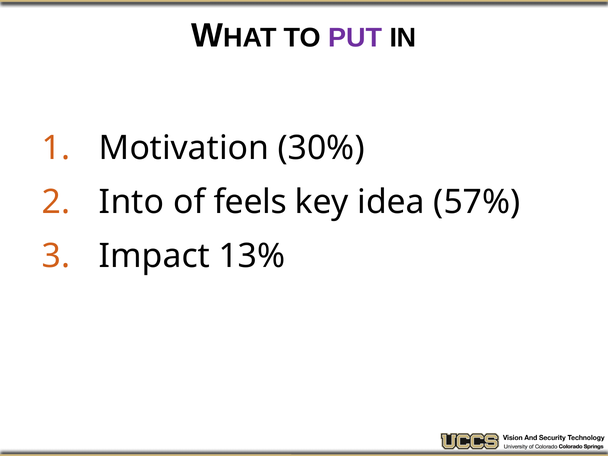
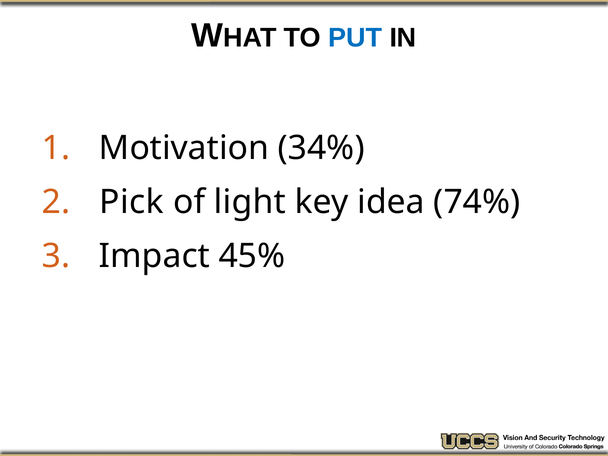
PUT colour: purple -> blue
30%: 30% -> 34%
Into: Into -> Pick
feels: feels -> light
57%: 57% -> 74%
13%: 13% -> 45%
